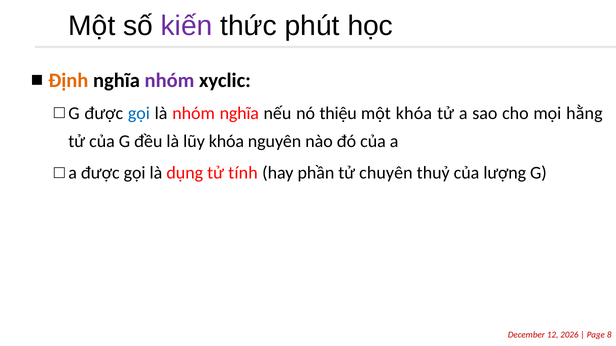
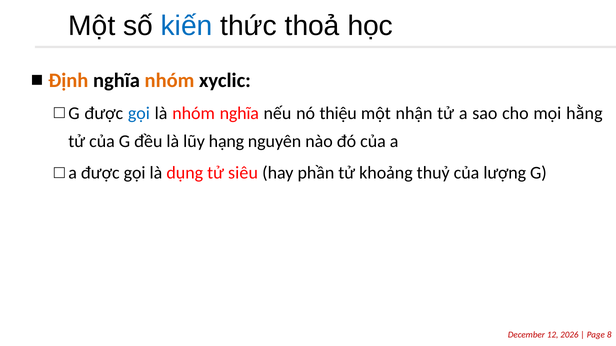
kiến colour: purple -> blue
phút: phút -> thoả
nhóm at (170, 81) colour: purple -> orange
một khóa: khóa -> nhận
lũy khóa: khóa -> hạng
tính: tính -> siêu
chuyên: chuyên -> khoảng
